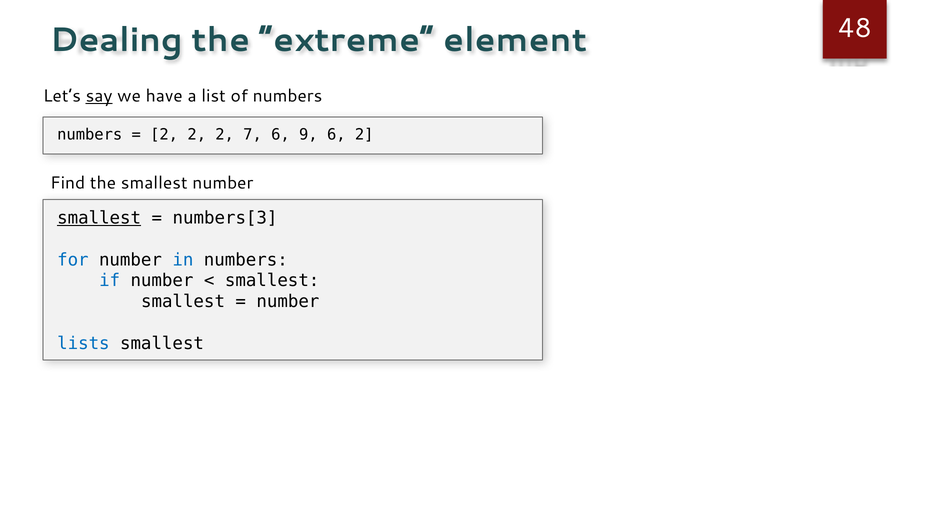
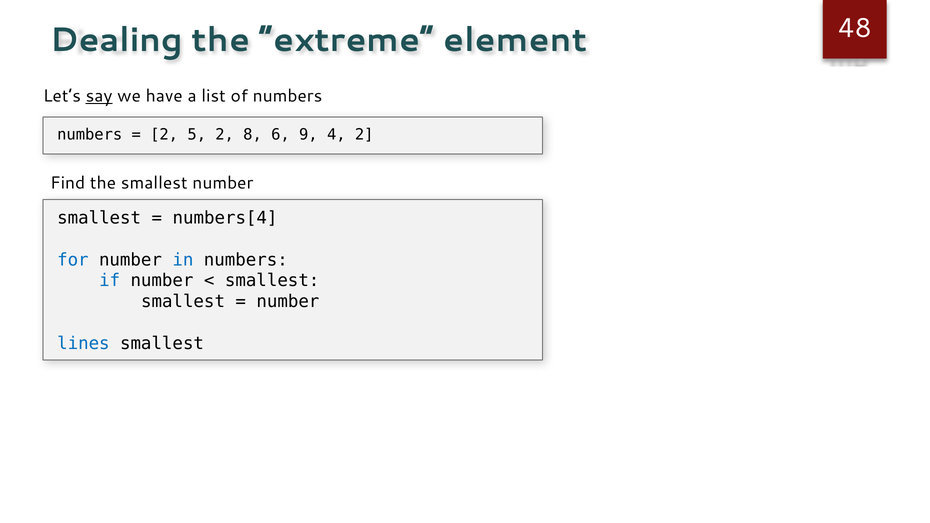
2 at (197, 134): 2 -> 5
7: 7 -> 8
9 6: 6 -> 4
smallest at (99, 218) underline: present -> none
numbers[3: numbers[3 -> numbers[4
lists: lists -> lines
